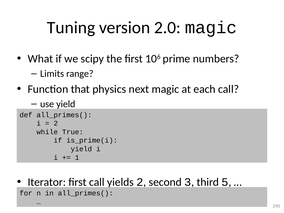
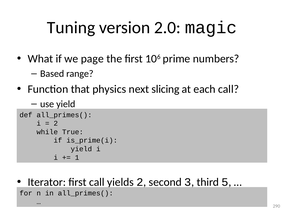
scipy: scipy -> page
Limits: Limits -> Based
next magic: magic -> slicing
